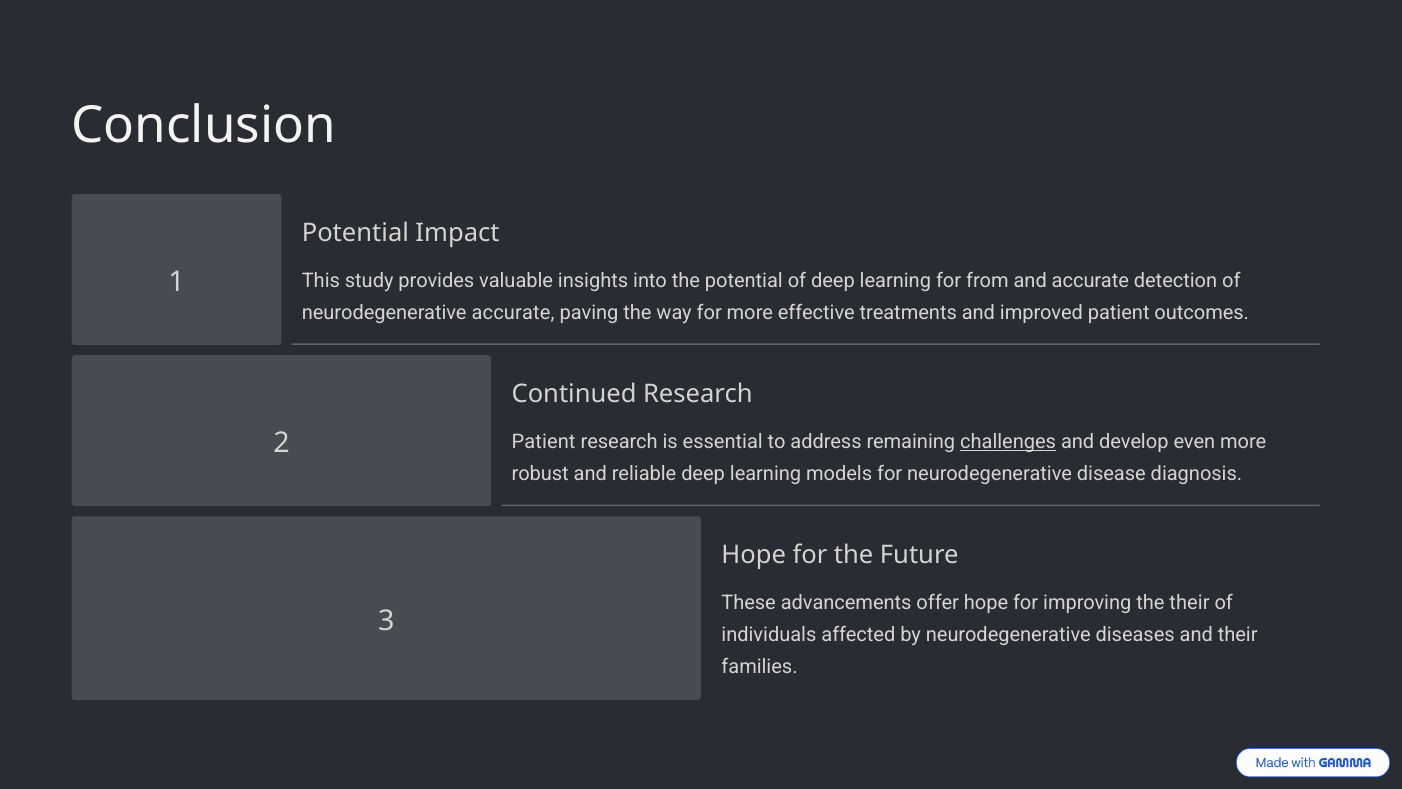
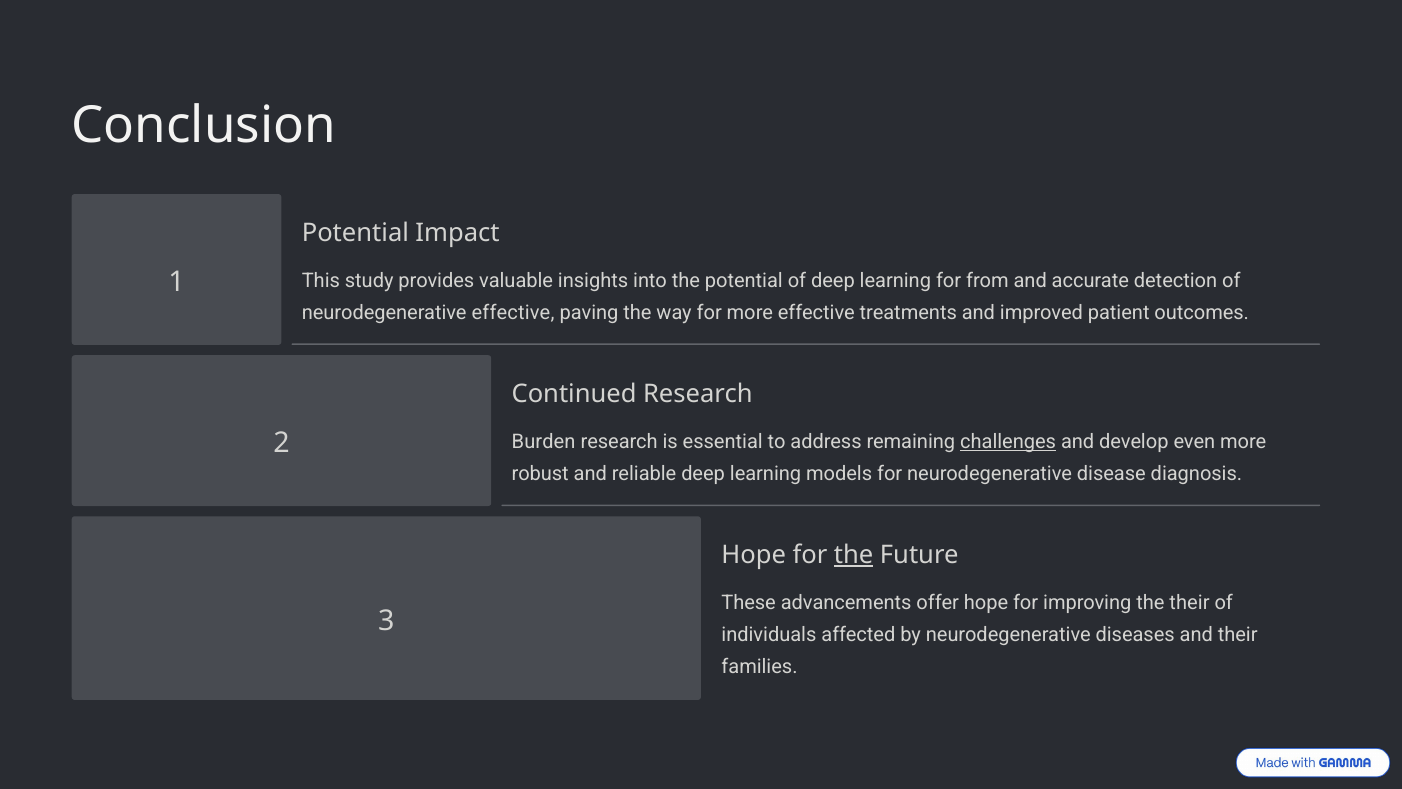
neurodegenerative accurate: accurate -> effective
Patient at (544, 441): Patient -> Burden
the at (854, 555) underline: none -> present
